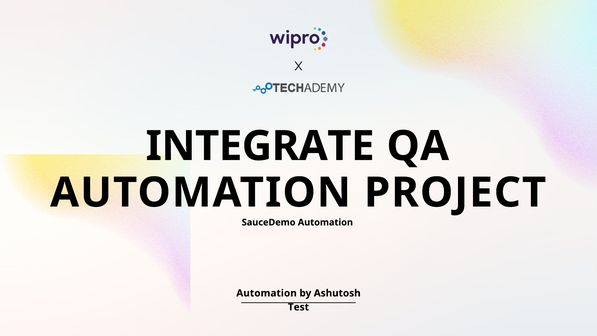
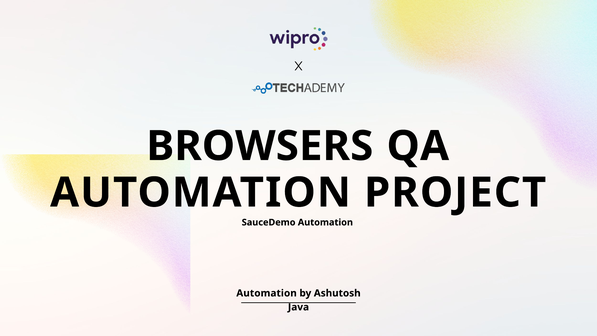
INTEGRATE: INTEGRATE -> BROWSERS
Test: Test -> Java
